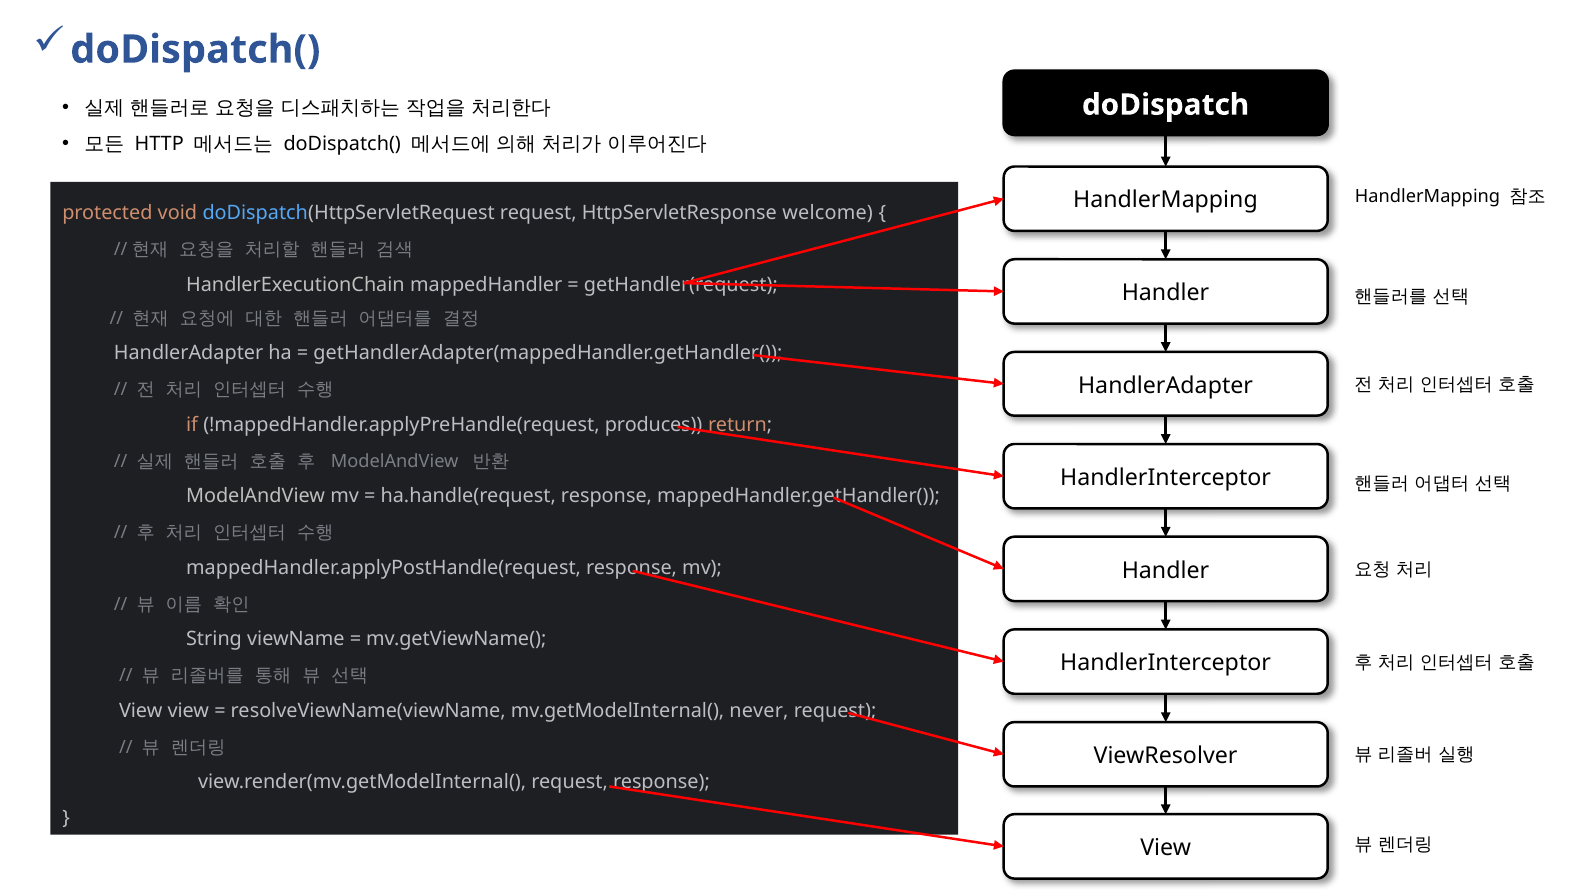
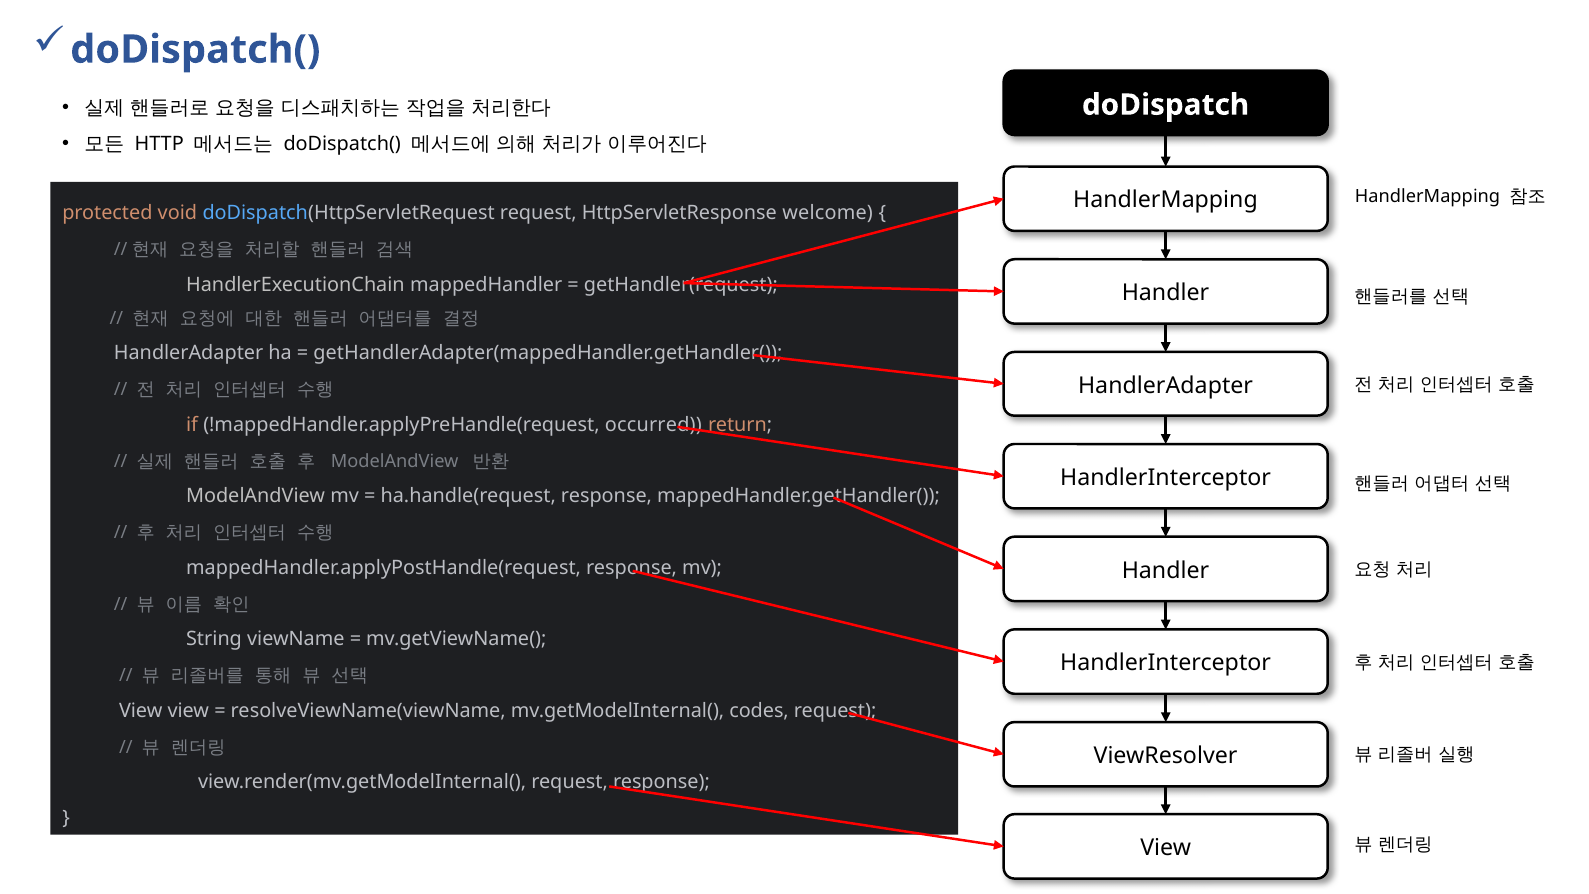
produces: produces -> occurred
never: never -> codes
